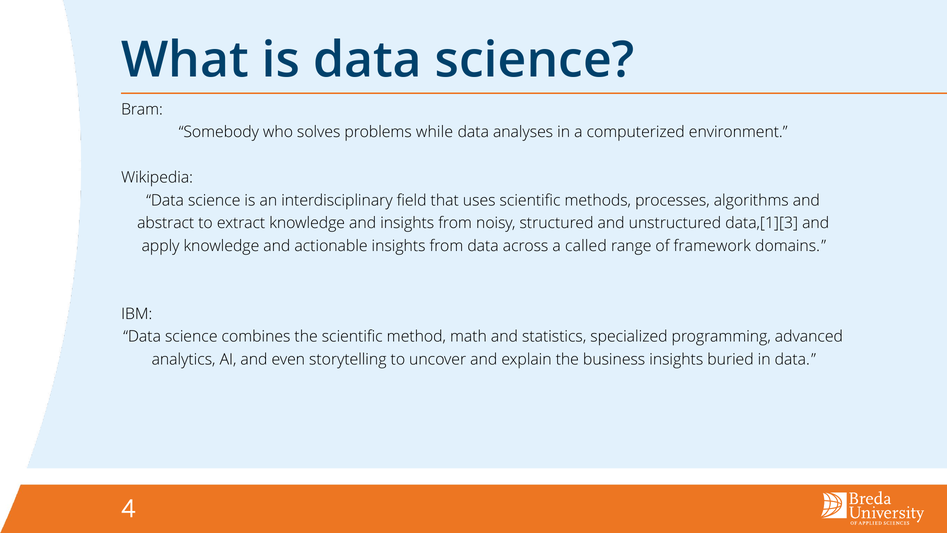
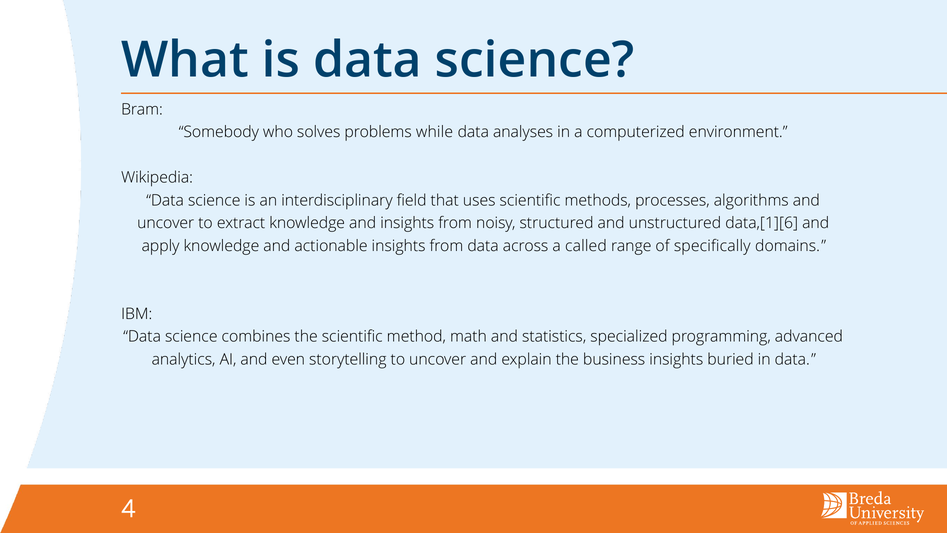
abstract at (166, 223): abstract -> uncover
data,[1][3: data,[1][3 -> data,[1][6
framework: framework -> specifically
